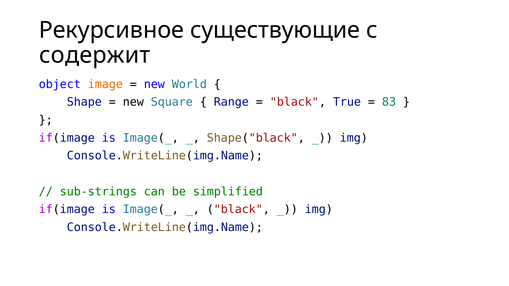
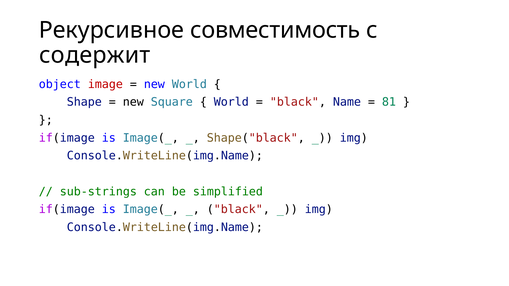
существующие: существующие -> совместимость
image colour: orange -> red
Range at (231, 102): Range -> World
True: True -> Name
83: 83 -> 81
